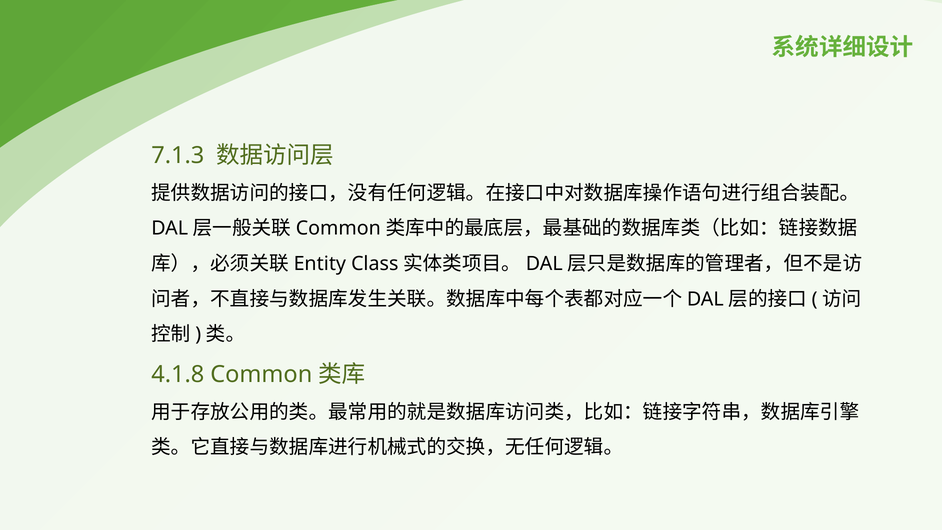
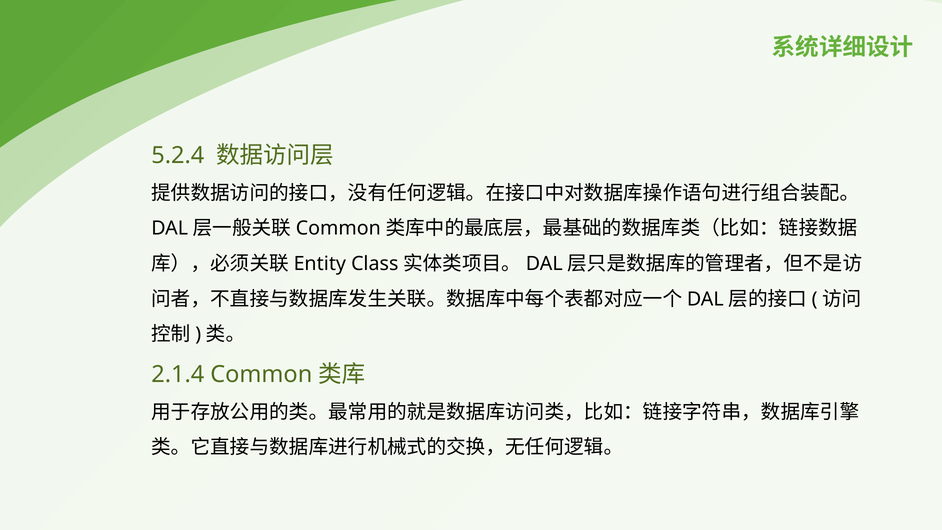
7.1.3: 7.1.3 -> 5.2.4
4.1.8: 4.1.8 -> 2.1.4
